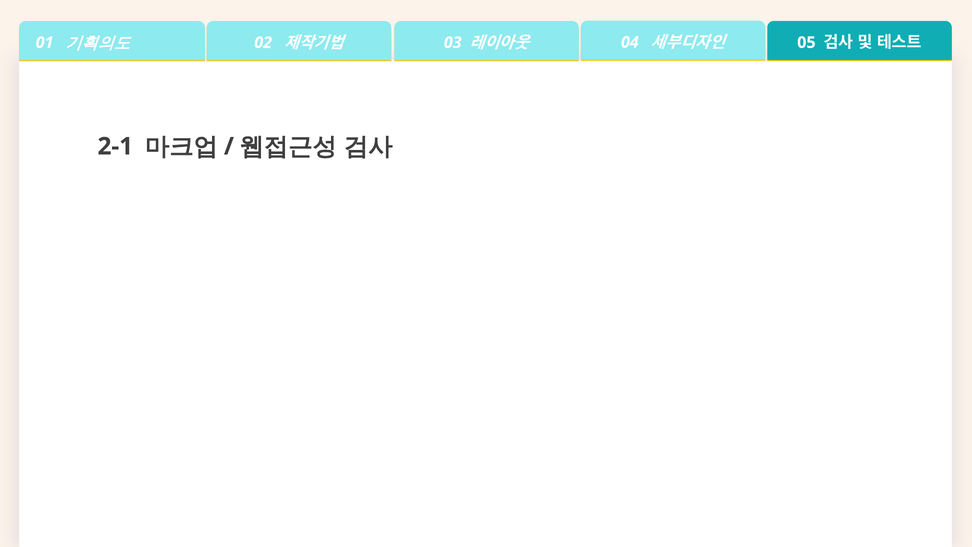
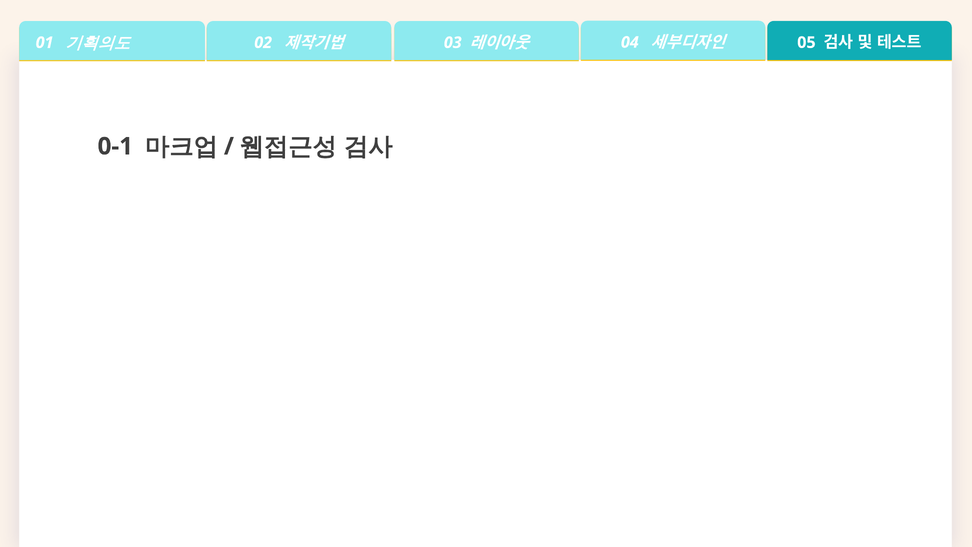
2-1: 2-1 -> 0-1
